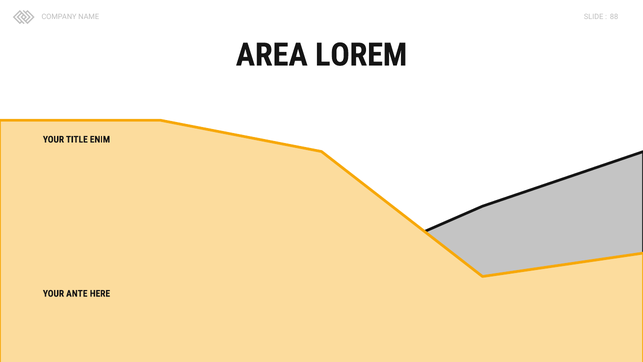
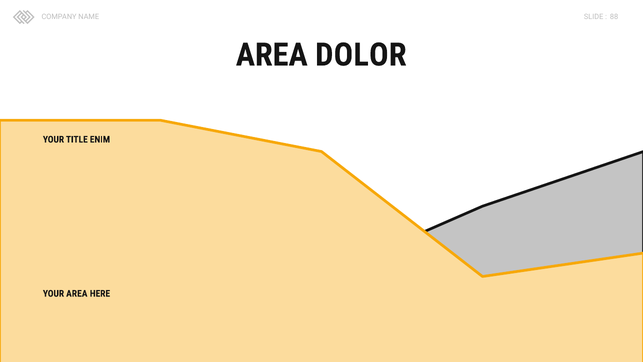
LOREM: LOREM -> DOLOR
YOUR ANTE: ANTE -> AREA
